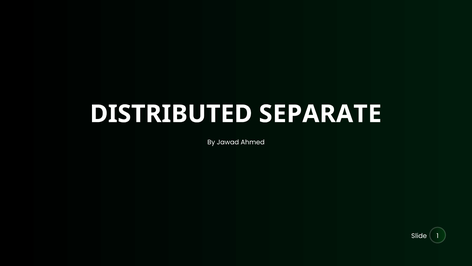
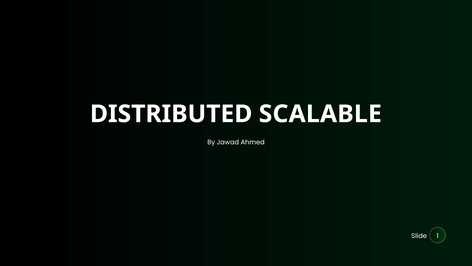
SEPARATE: SEPARATE -> SCALABLE
